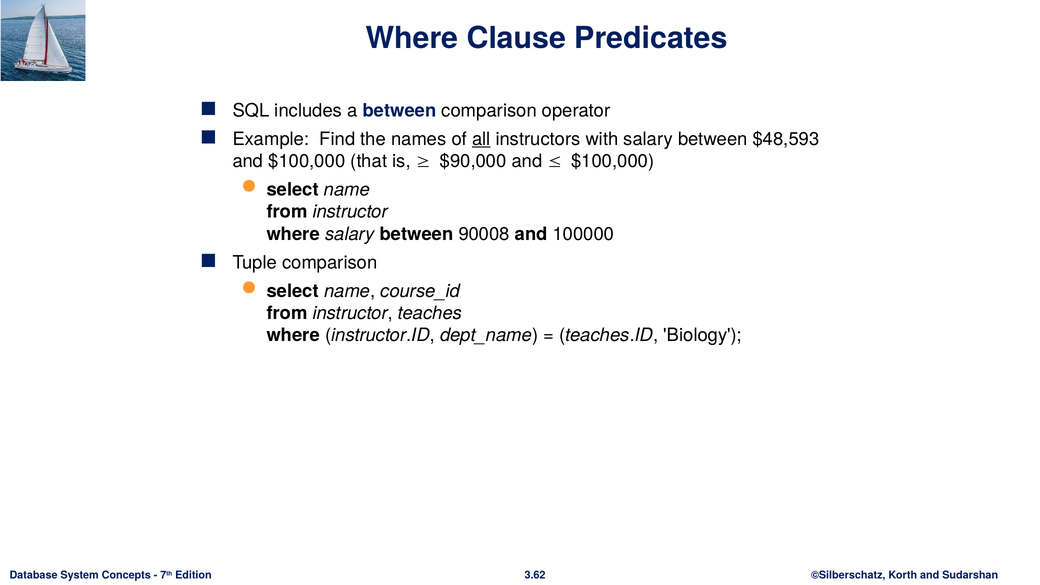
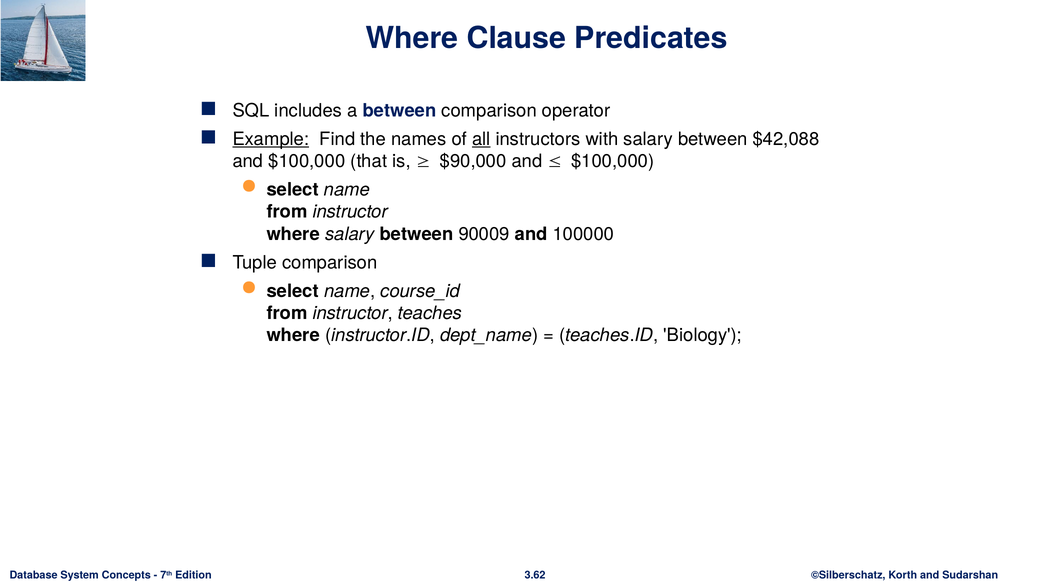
Example underline: none -> present
$48,593: $48,593 -> $42,088
90008: 90008 -> 90009
